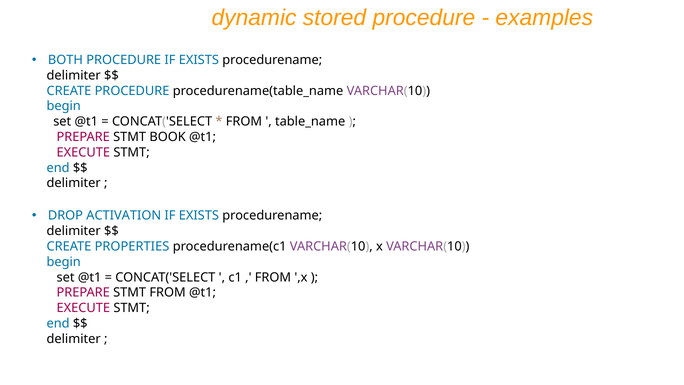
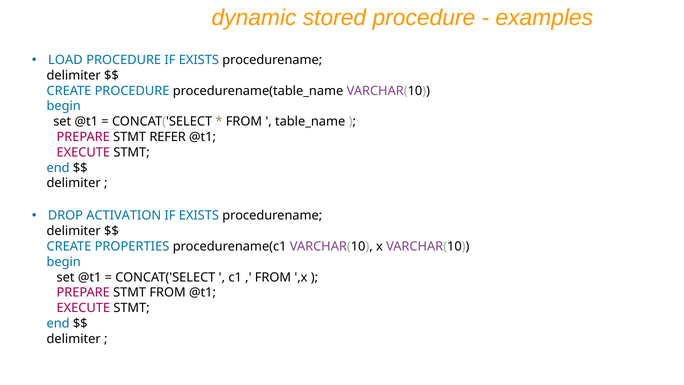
BOTH: BOTH -> LOAD
BOOK: BOOK -> REFER
